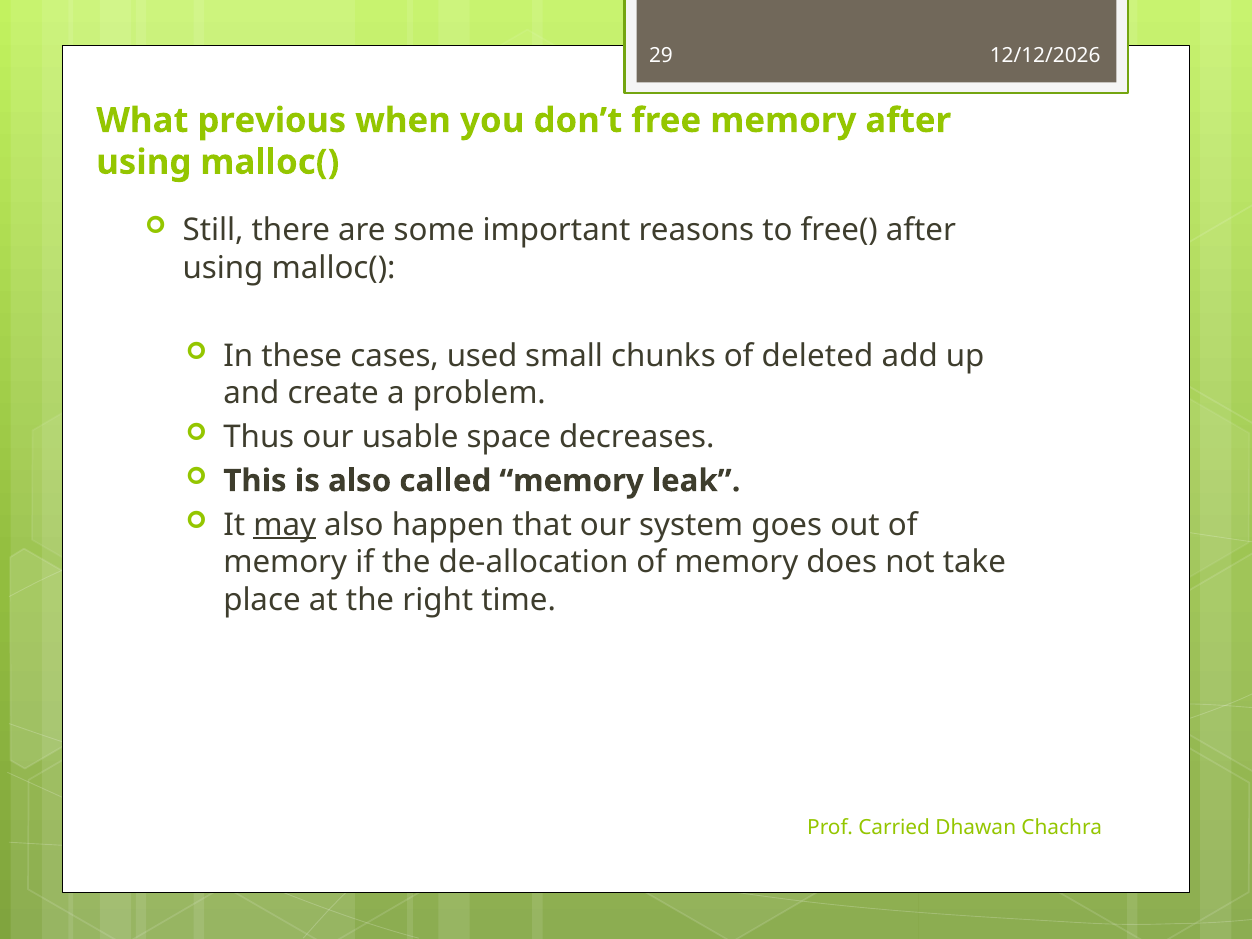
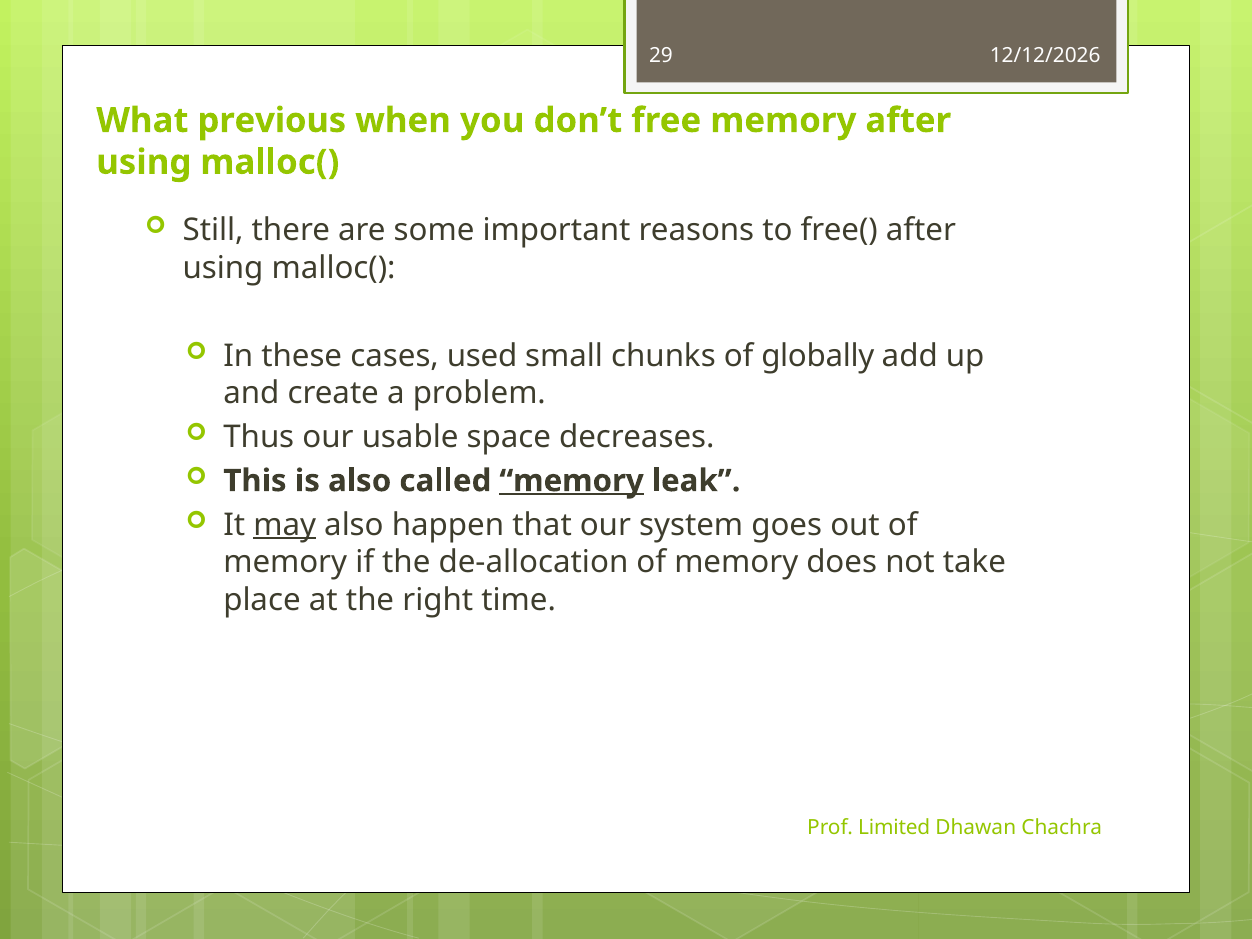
deleted: deleted -> globally
memory at (572, 481) underline: none -> present
Carried: Carried -> Limited
